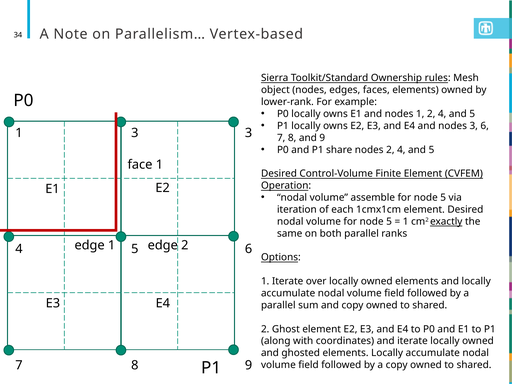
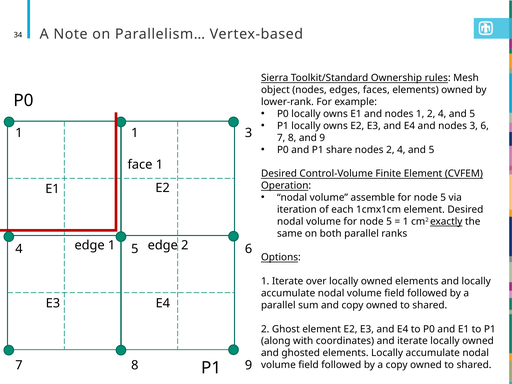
1 3: 3 -> 1
